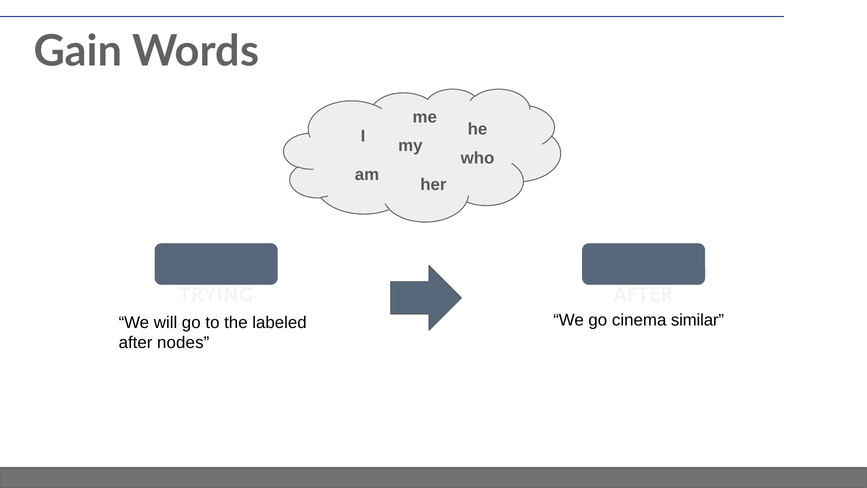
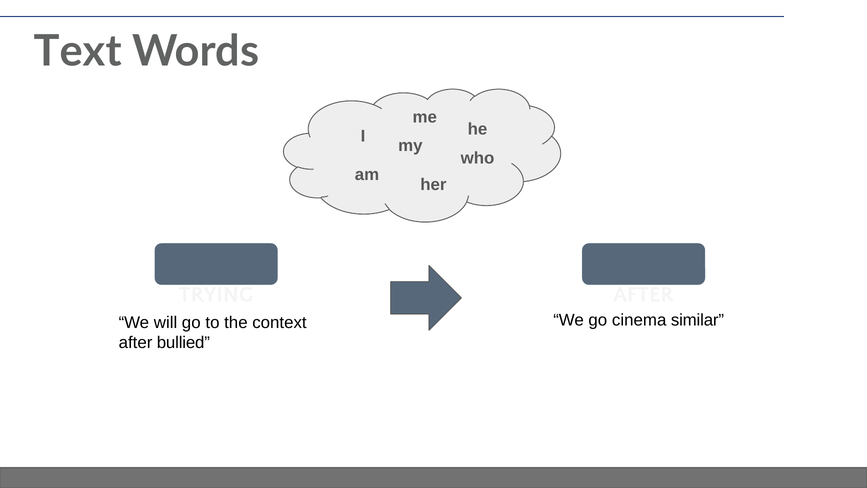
Gain: Gain -> Text
labeled: labeled -> context
nodes: nodes -> bullied
